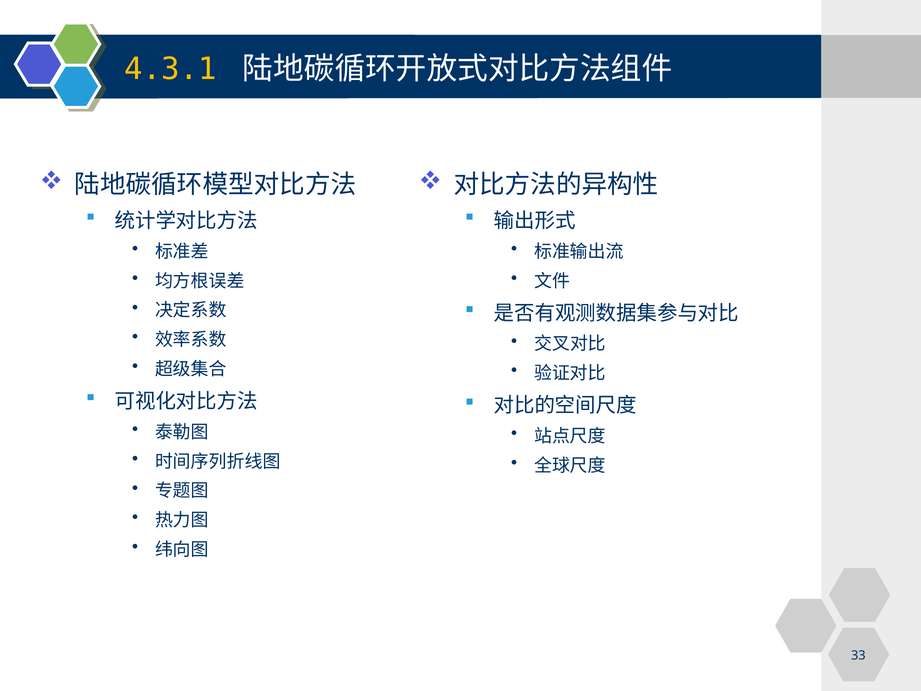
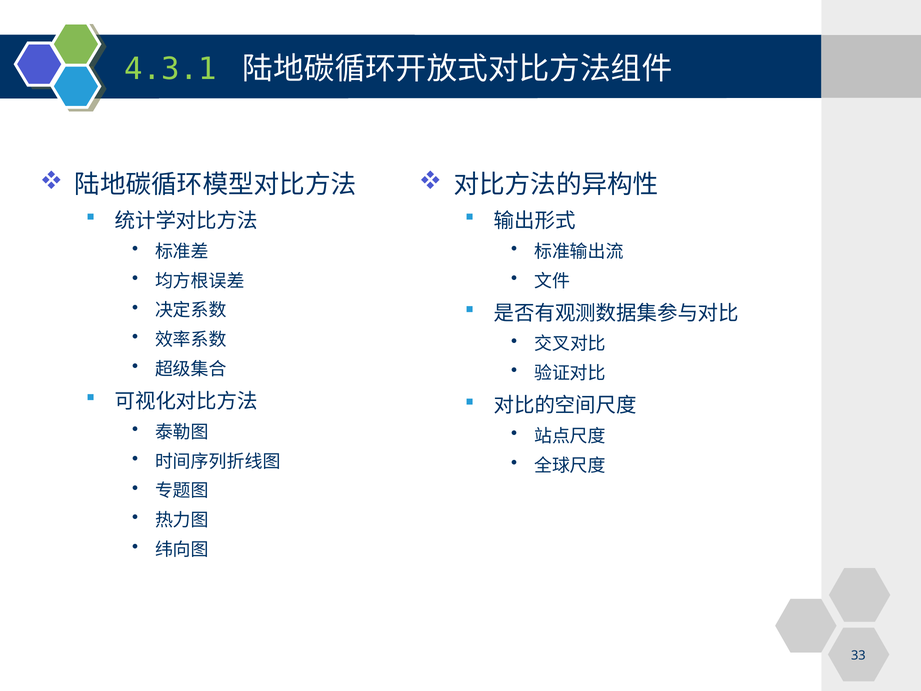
4.3.1 colour: yellow -> light green
